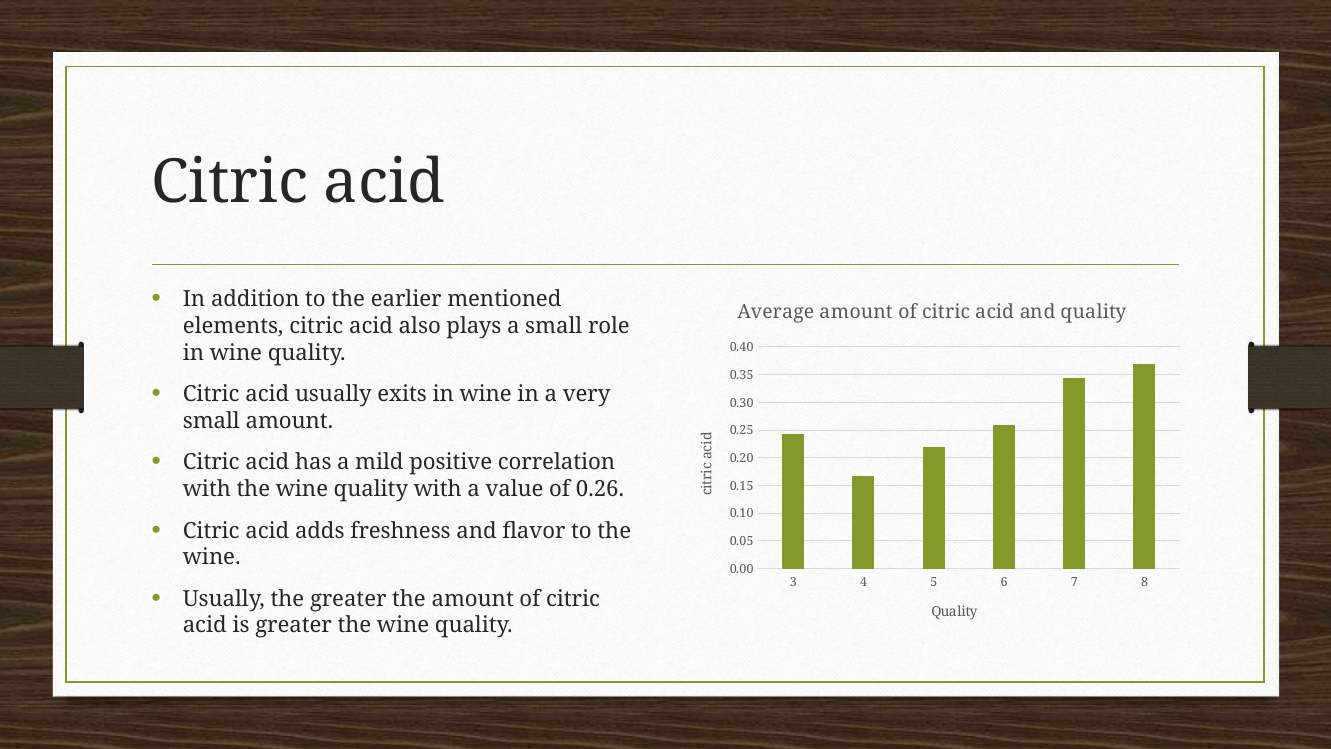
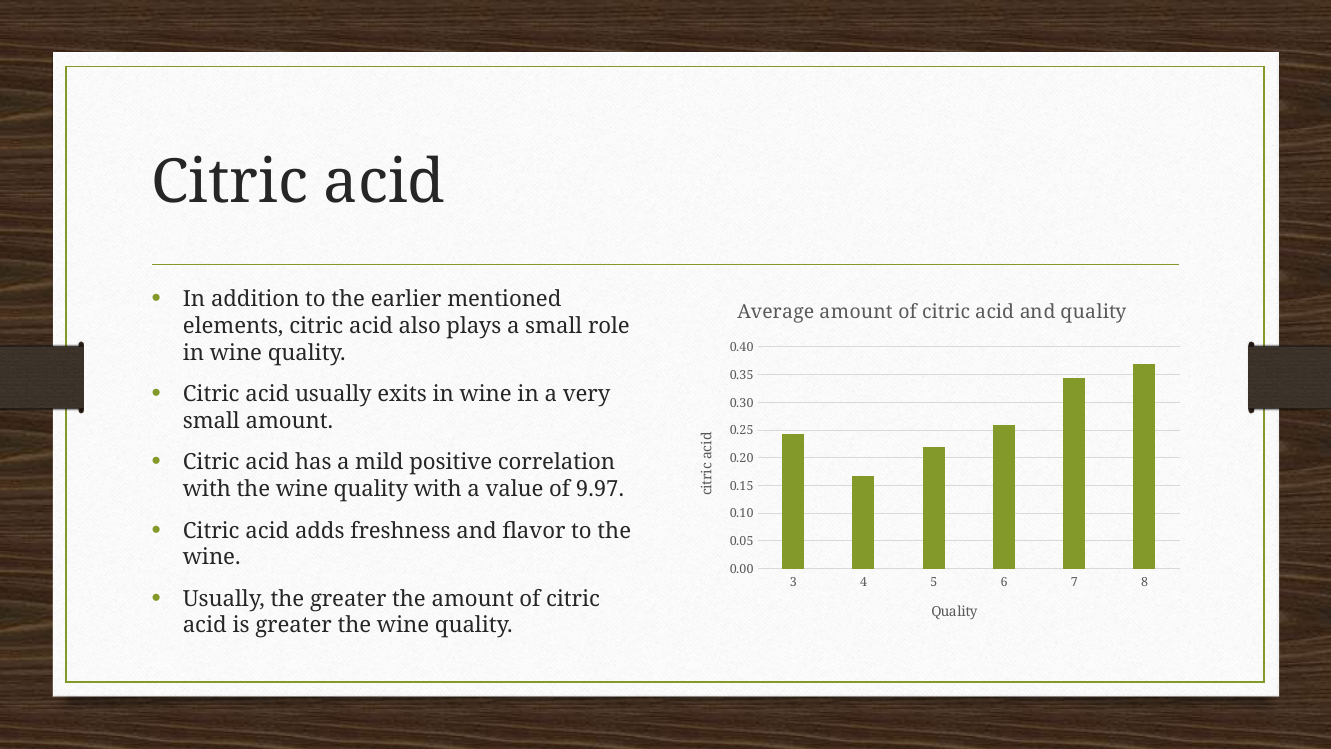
0.26: 0.26 -> 9.97
